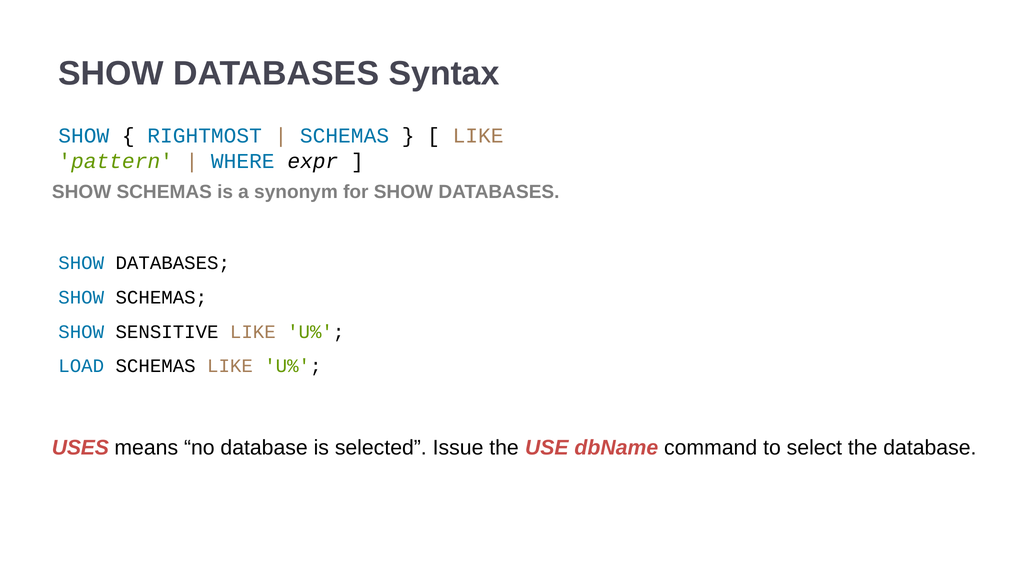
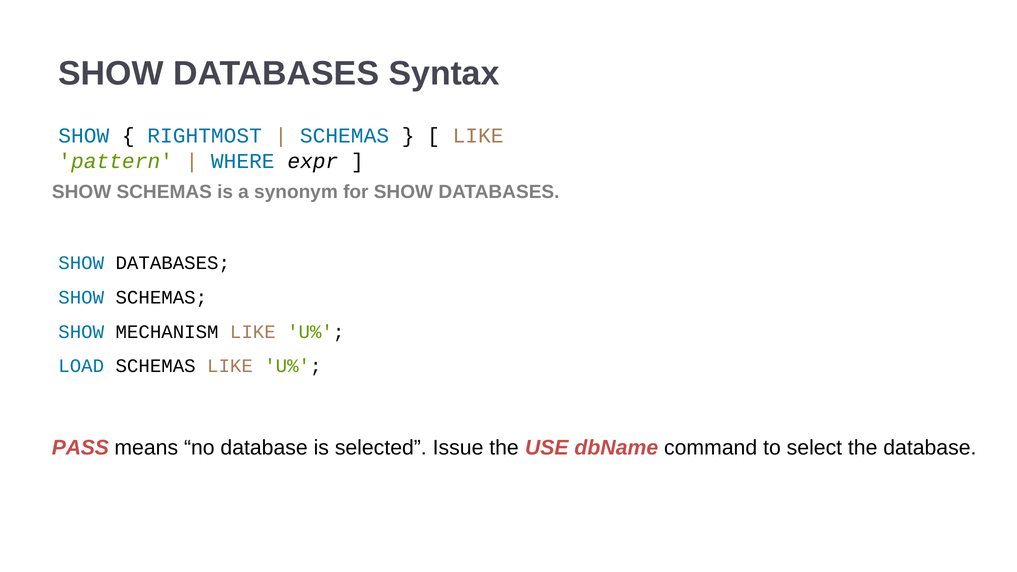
SENSITIVE: SENSITIVE -> MECHANISM
USES: USES -> PASS
